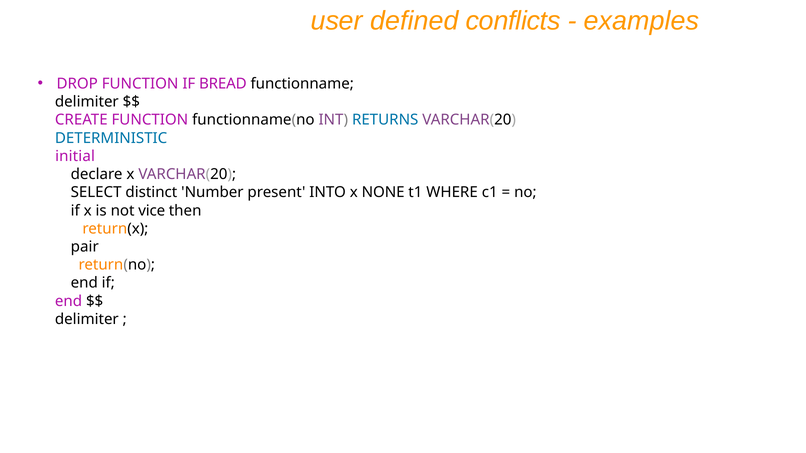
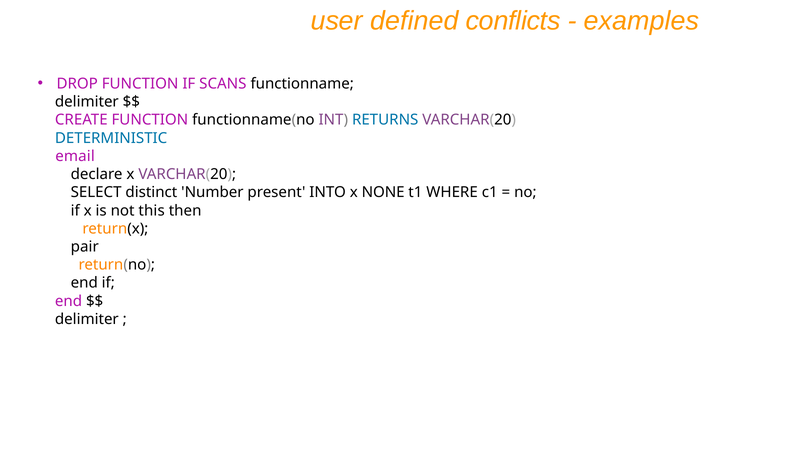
BREAD: BREAD -> SCANS
initial: initial -> email
vice: vice -> this
